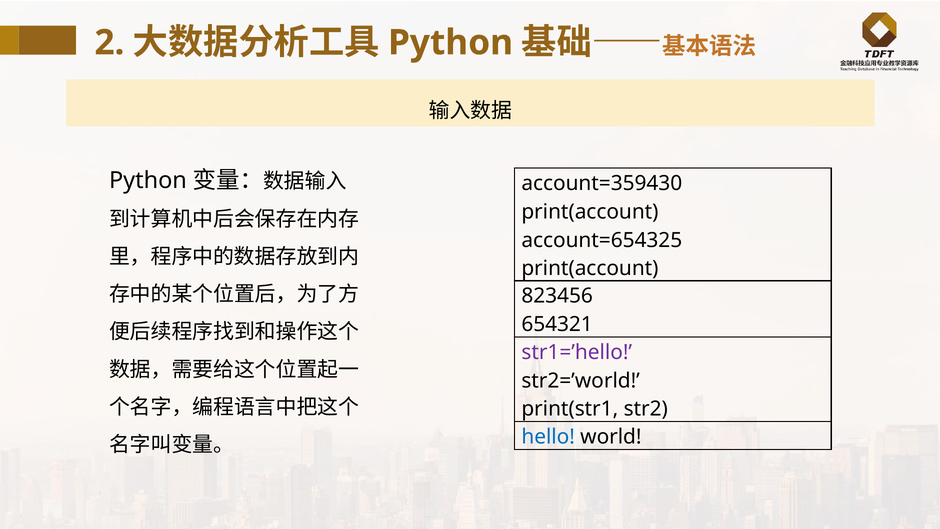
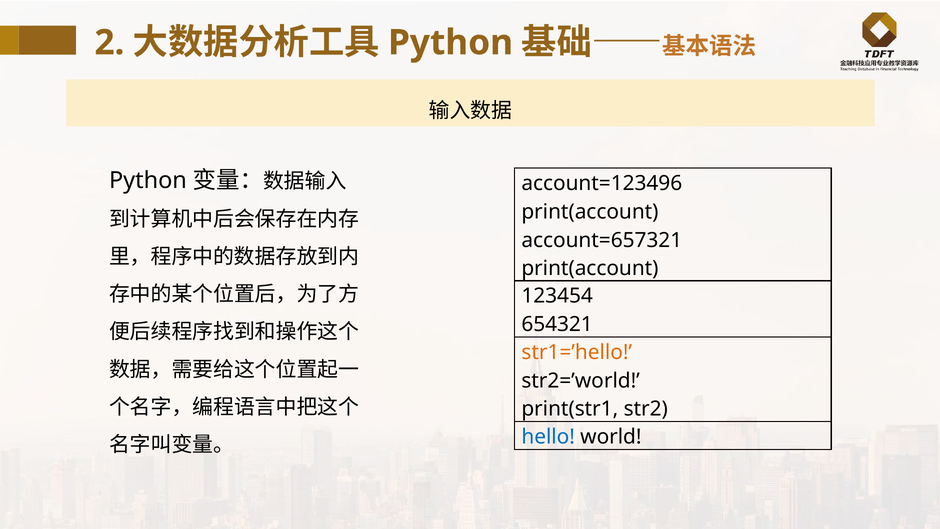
account=359430: account=359430 -> account=123496
account=654325: account=654325 -> account=657321
823456: 823456 -> 123454
str1=’hello colour: purple -> orange
